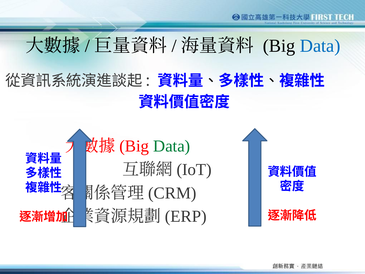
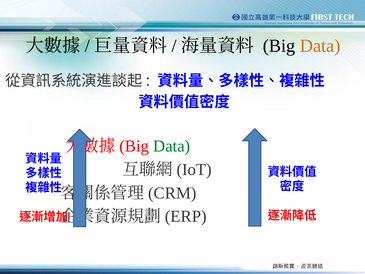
Data at (320, 46) colour: blue -> orange
